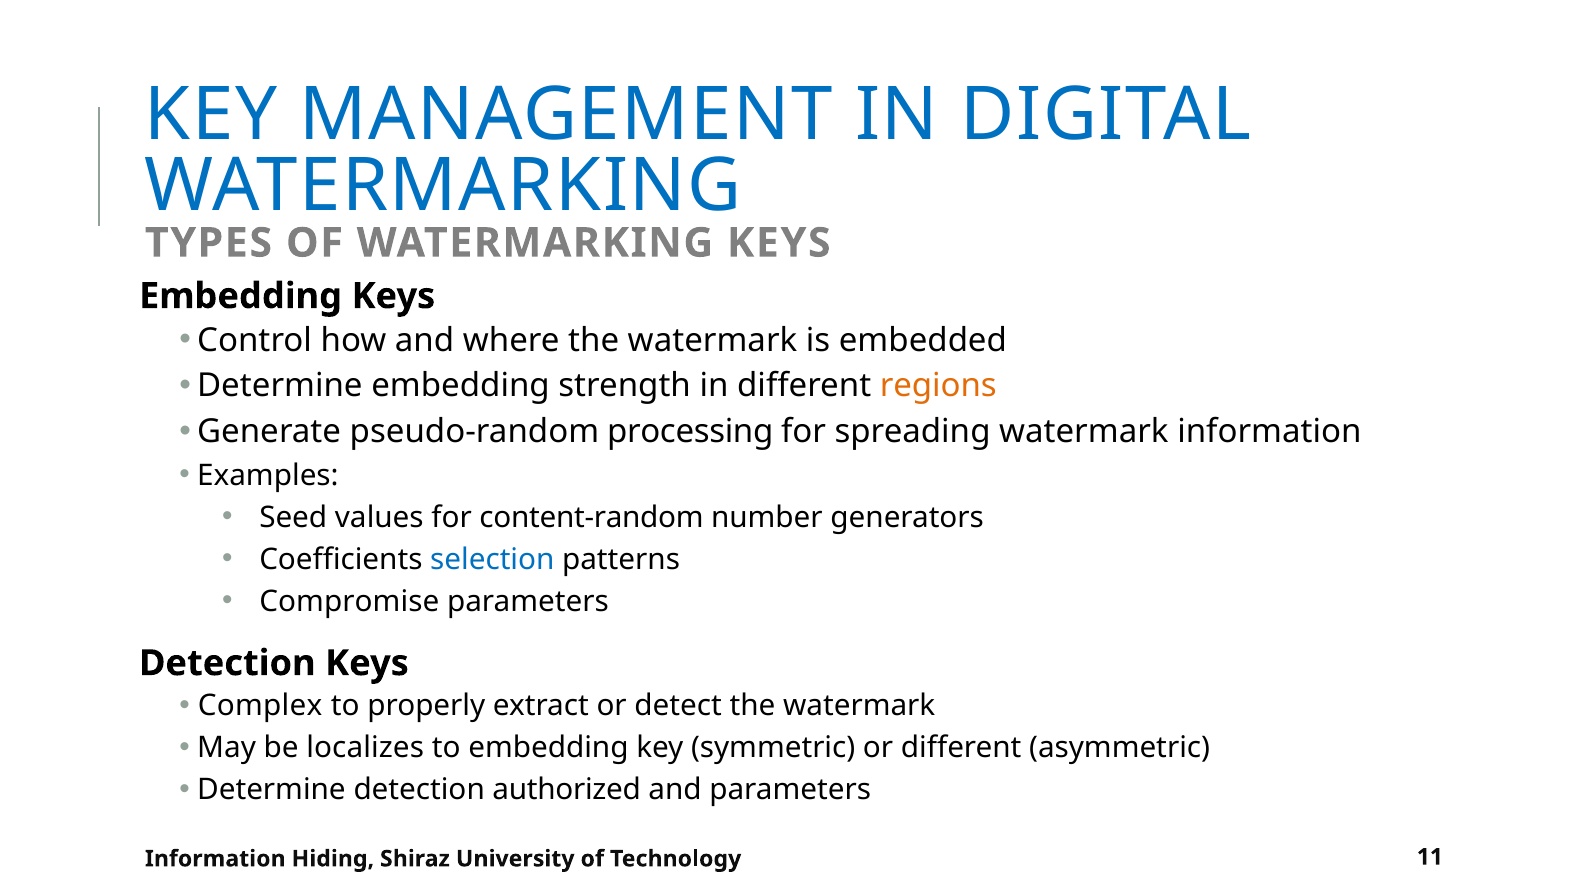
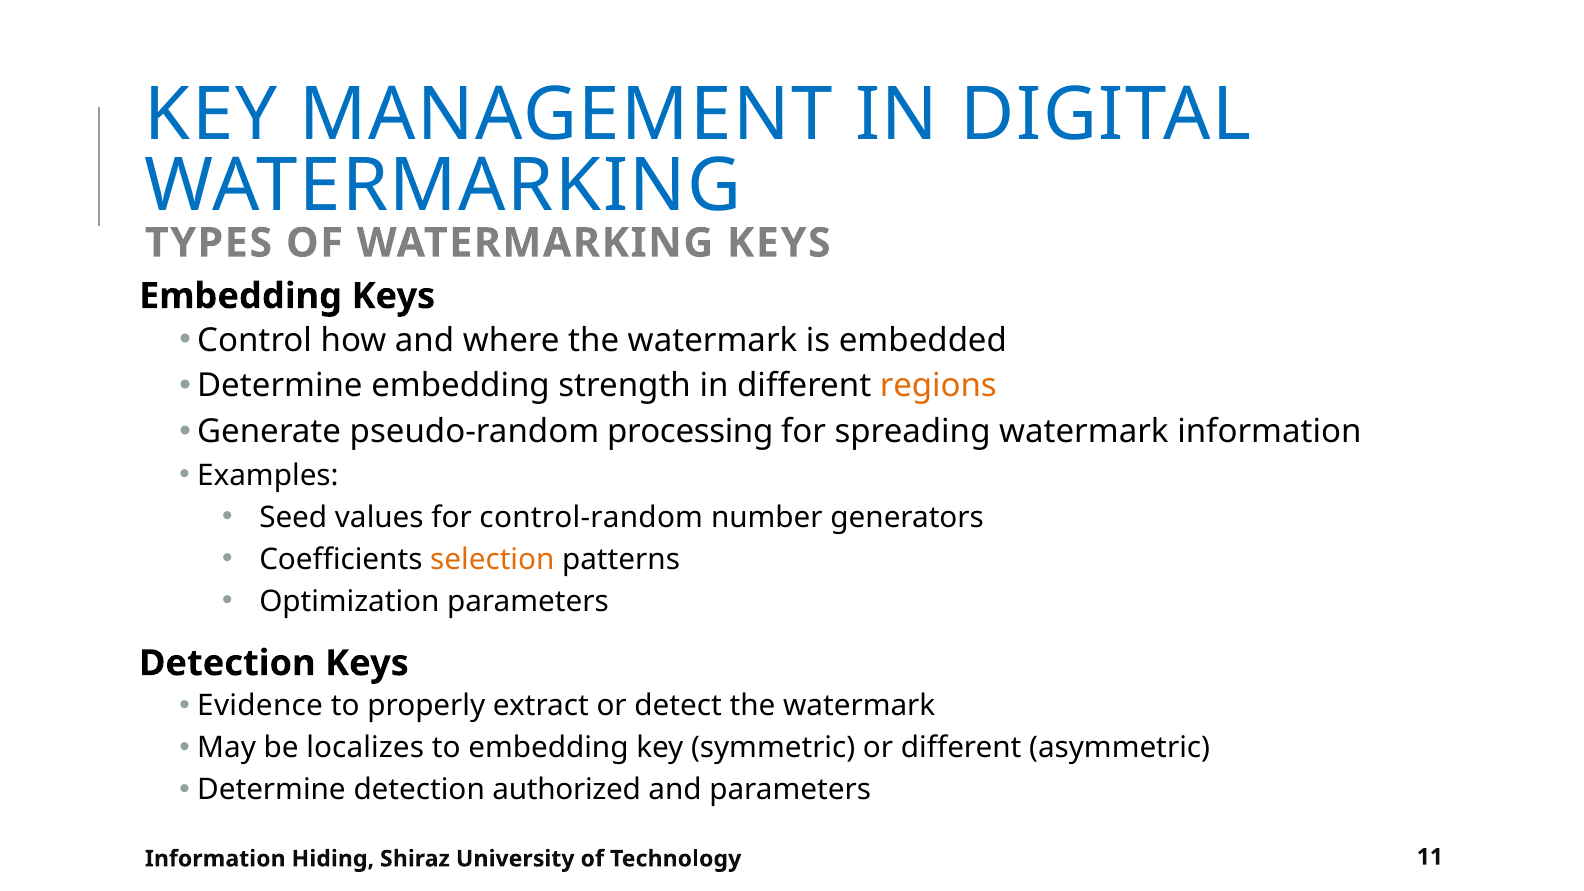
content-random: content-random -> control-random
selection colour: blue -> orange
Compromise: Compromise -> Optimization
Complex: Complex -> Evidence
